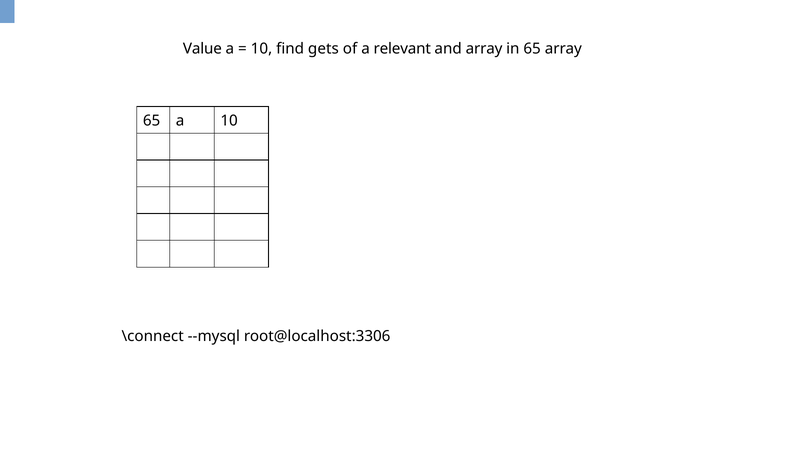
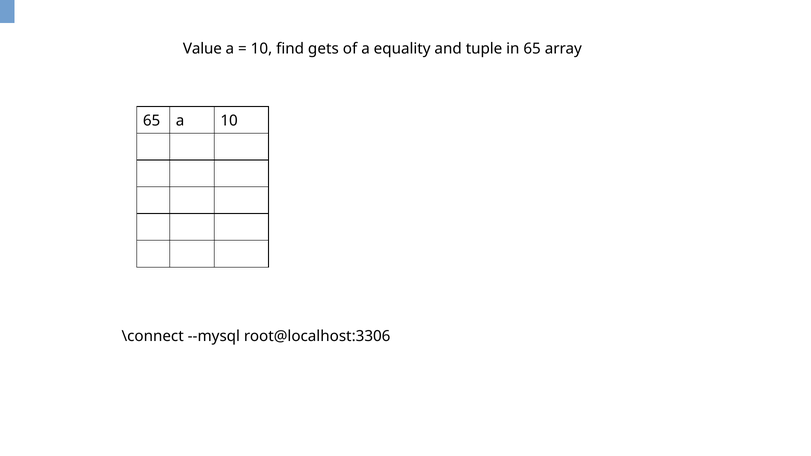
relevant: relevant -> equality
and array: array -> tuple
